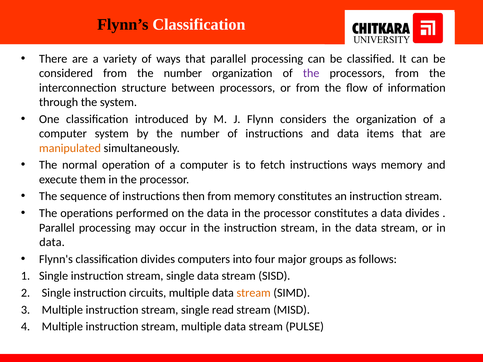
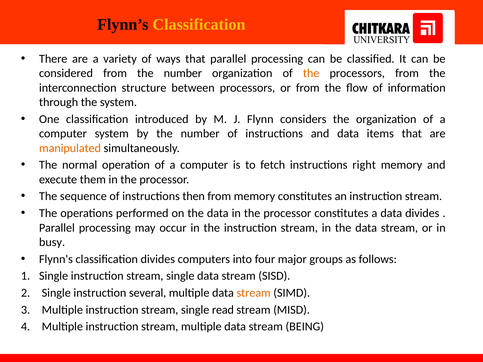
Classification at (199, 25) colour: white -> yellow
the at (311, 73) colour: purple -> orange
instructions ways: ways -> right
data at (52, 242): data -> busy
circuits: circuits -> several
PULSE: PULSE -> BEING
